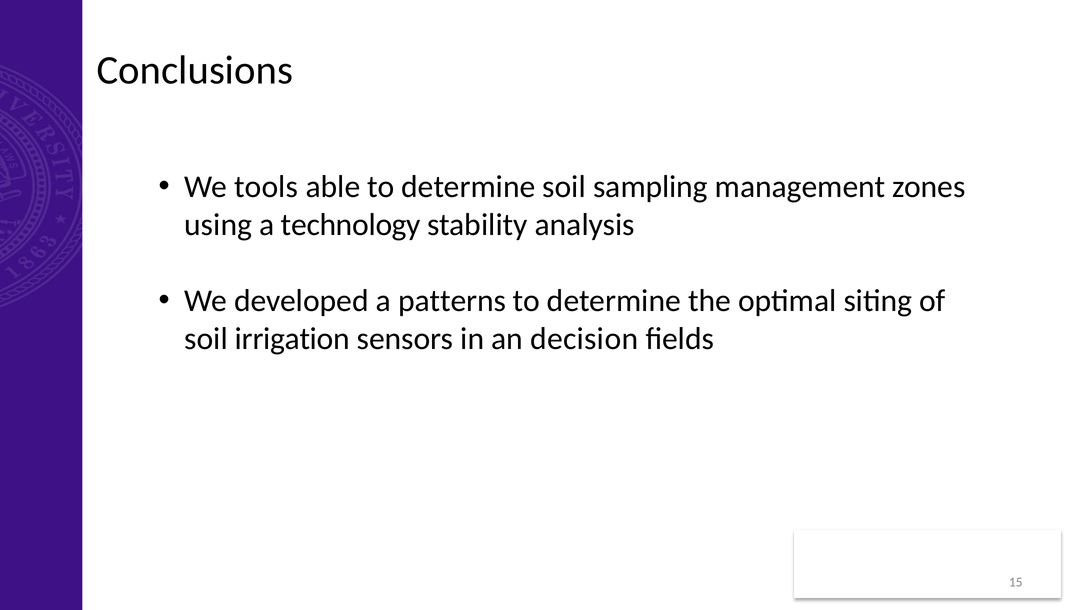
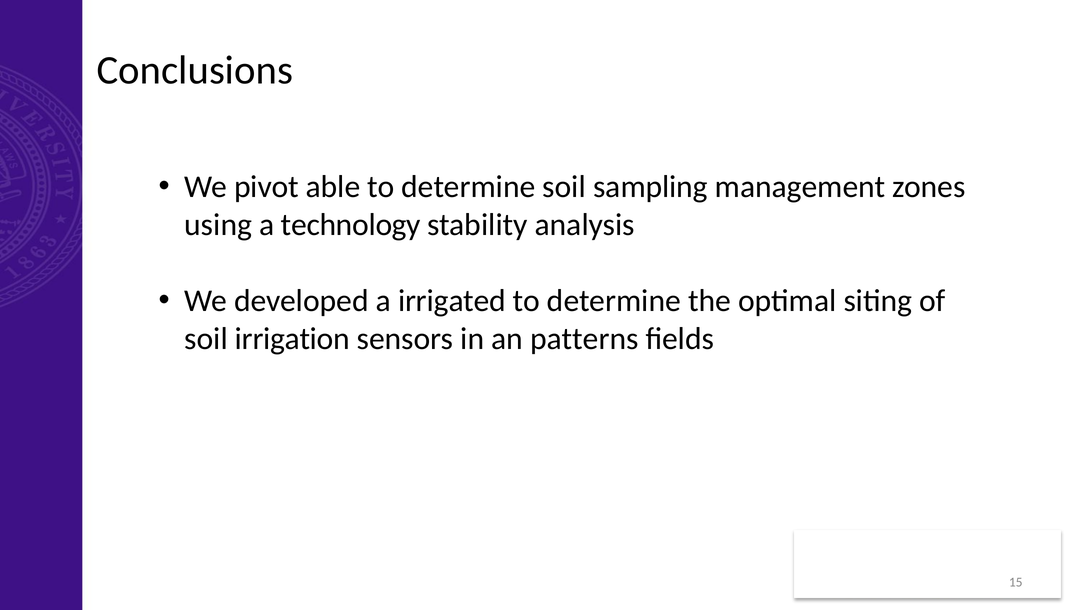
tools: tools -> pivot
patterns: patterns -> irrigated
decision: decision -> patterns
